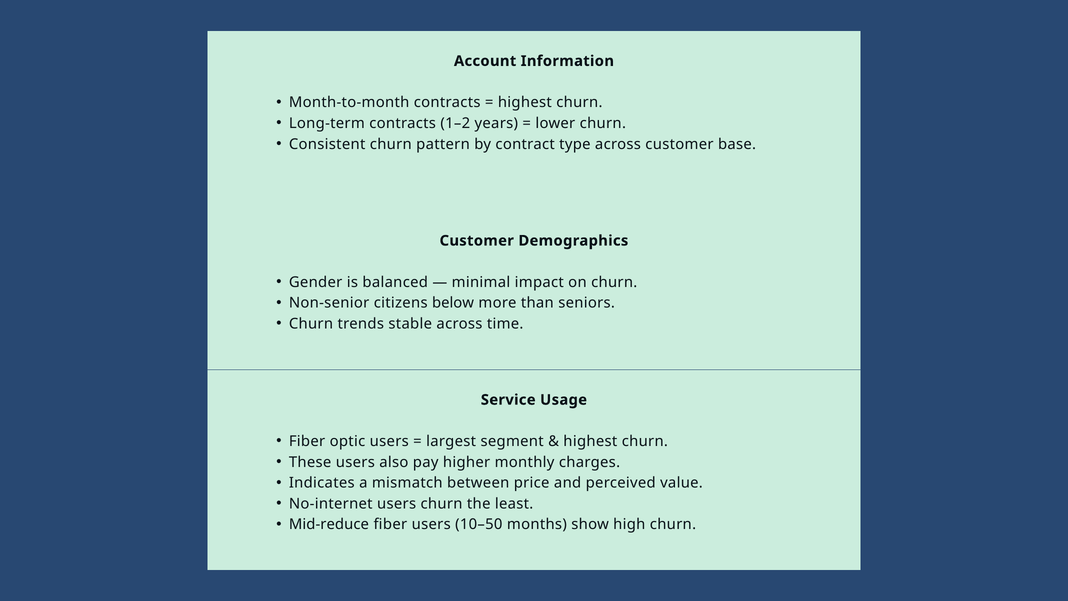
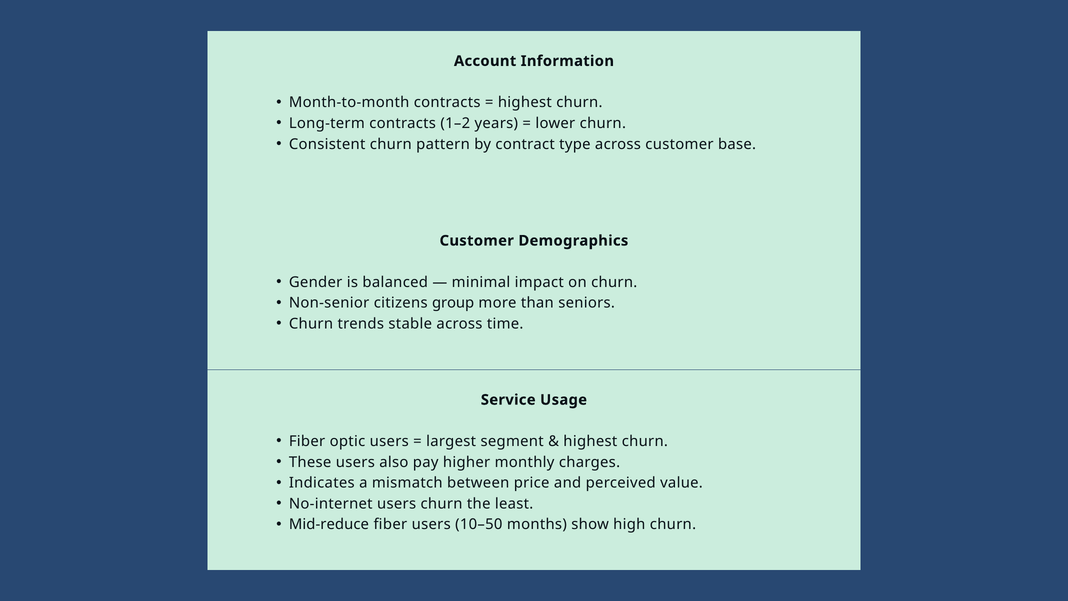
below: below -> group
